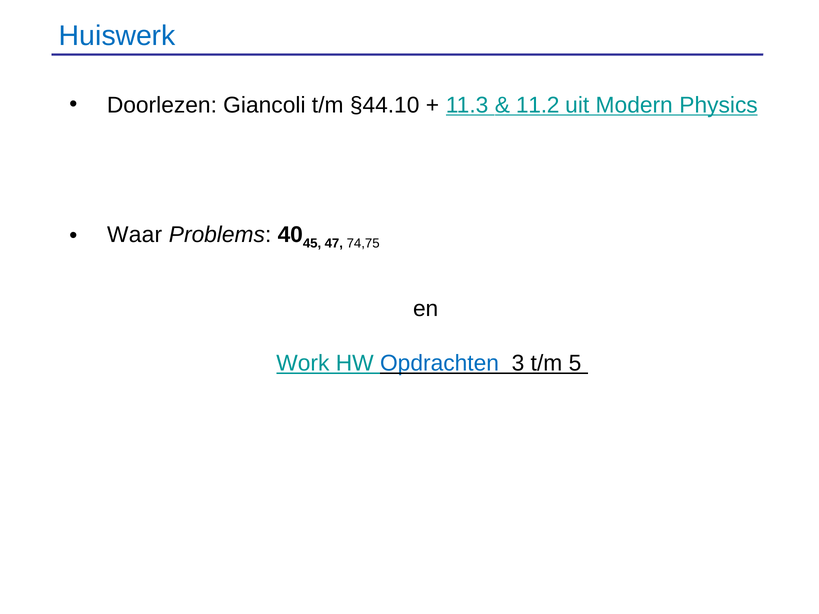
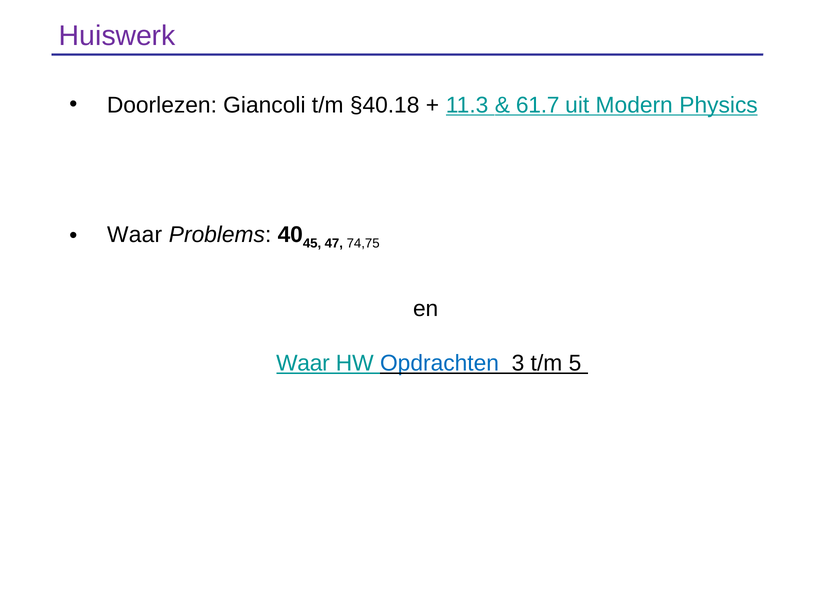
Huiswerk colour: blue -> purple
§44.10: §44.10 -> §40.18
11.2: 11.2 -> 61.7
Work at (303, 363): Work -> Waar
